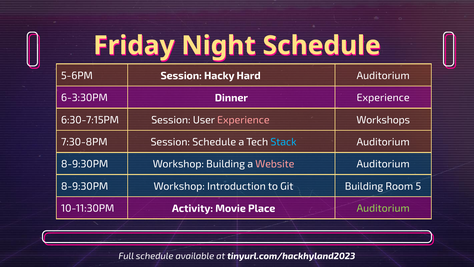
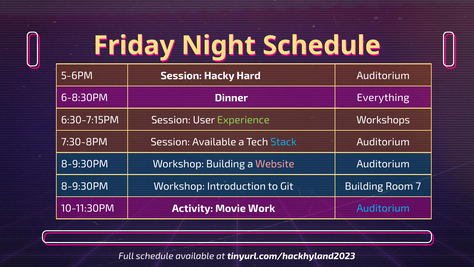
6-3:30PM: 6-3:30PM -> 6-8:30PM
Dinner Experience: Experience -> Everything
Experience at (243, 120) colour: pink -> light green
Session Schedule: Schedule -> Available
5: 5 -> 7
Place: Place -> Work
Auditorium at (383, 208) colour: light green -> light blue
